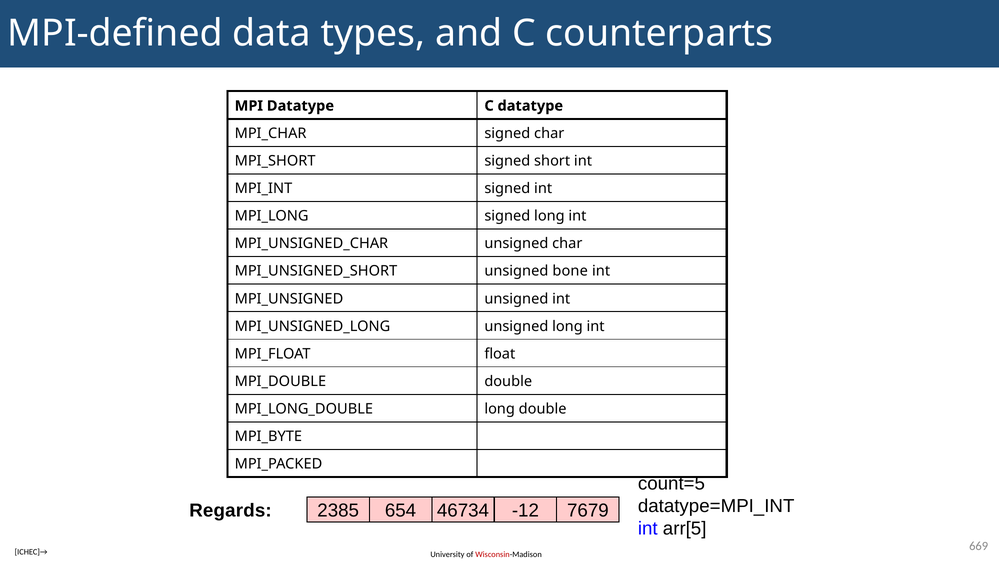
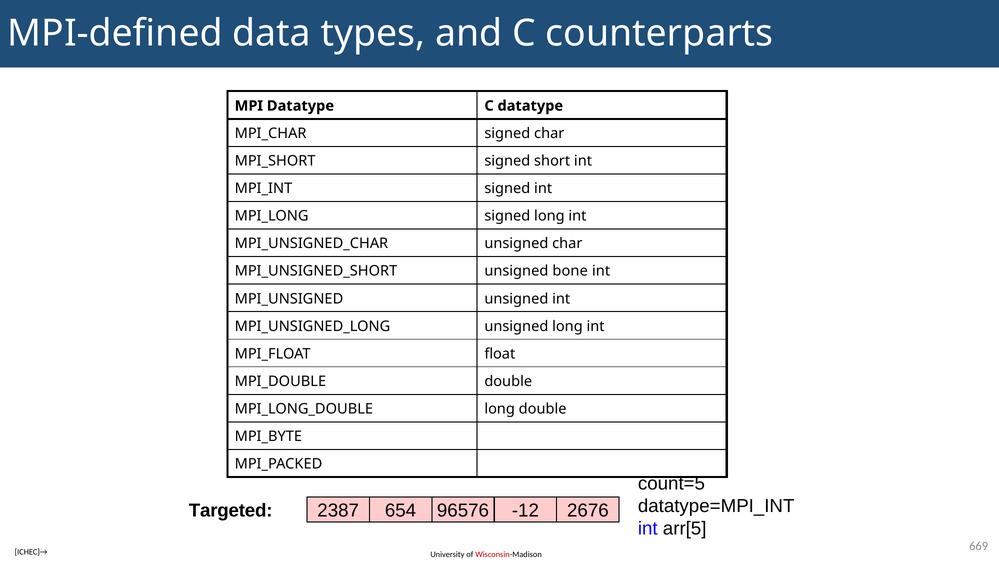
Regards: Regards -> Targeted
2385: 2385 -> 2387
46734: 46734 -> 96576
7679: 7679 -> 2676
